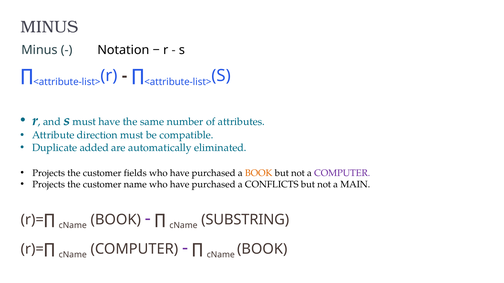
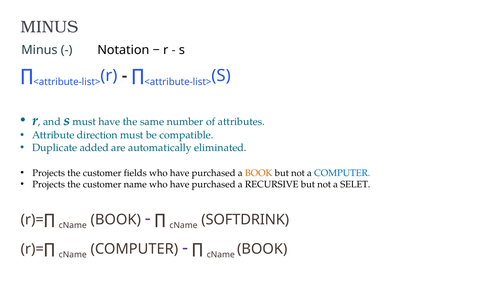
COMPUTER at (342, 173) colour: purple -> blue
CONFLICTS: CONFLICTS -> RECURSIVE
MAIN: MAIN -> SELET
SUBSTRING: SUBSTRING -> SOFTDRINK
